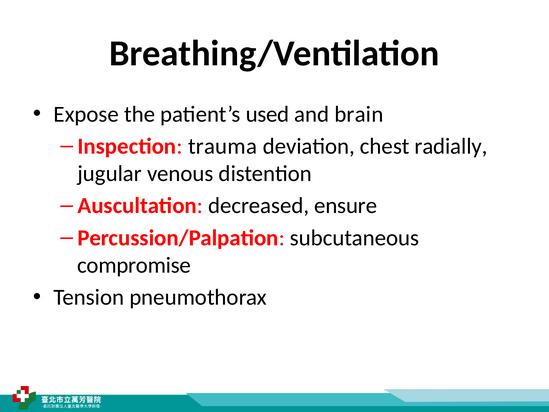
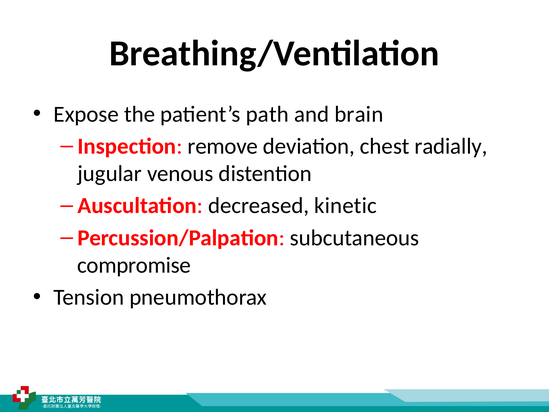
used: used -> path
trauma: trauma -> remove
ensure: ensure -> kinetic
